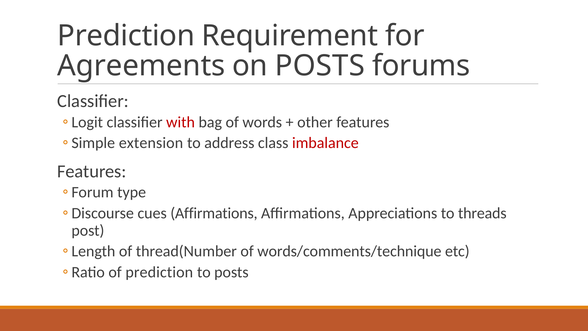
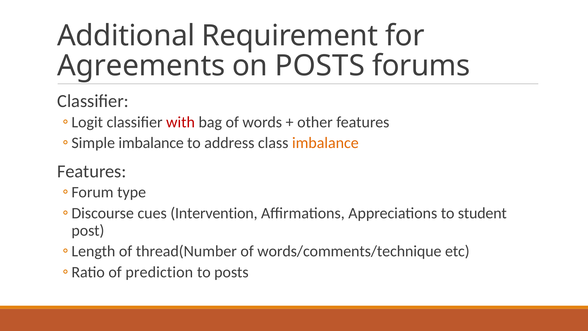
Prediction at (126, 36): Prediction -> Additional
extension at (151, 143): extension -> imbalance
imbalance at (325, 143) colour: red -> orange
cues Affirmations: Affirmations -> Intervention
threads: threads -> student
